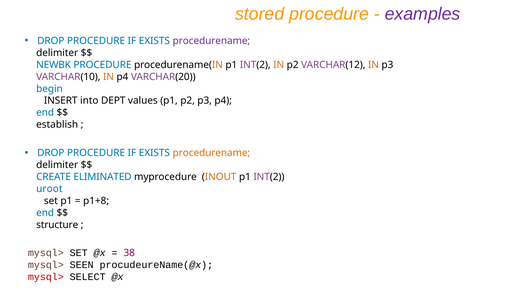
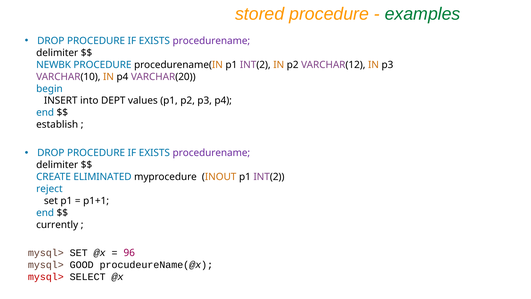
examples colour: purple -> green
procedurename at (211, 153) colour: orange -> purple
uroot: uroot -> reject
p1+8: p1+8 -> p1+1
structure: structure -> currently
38: 38 -> 96
SEEN: SEEN -> GOOD
